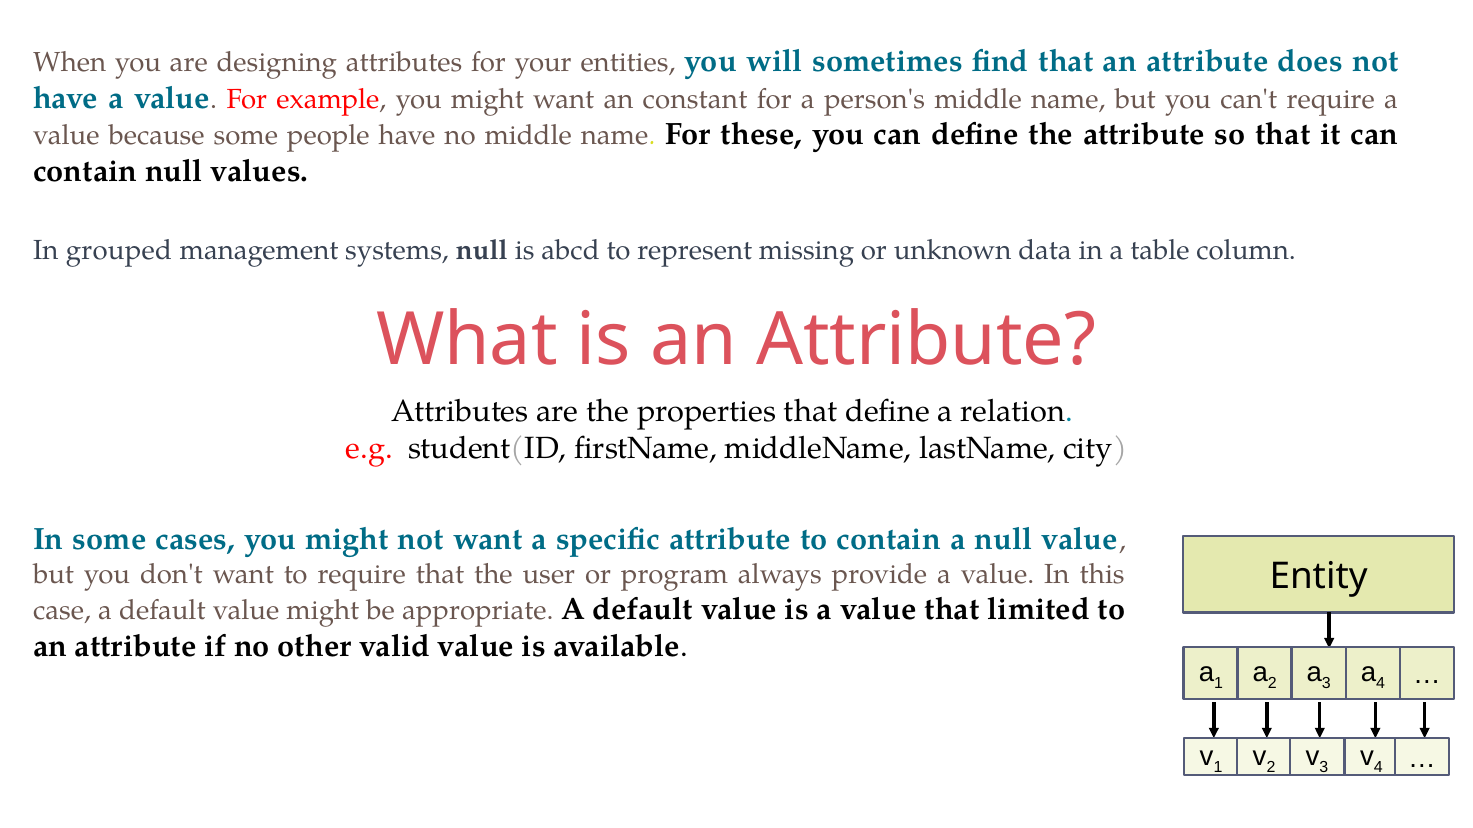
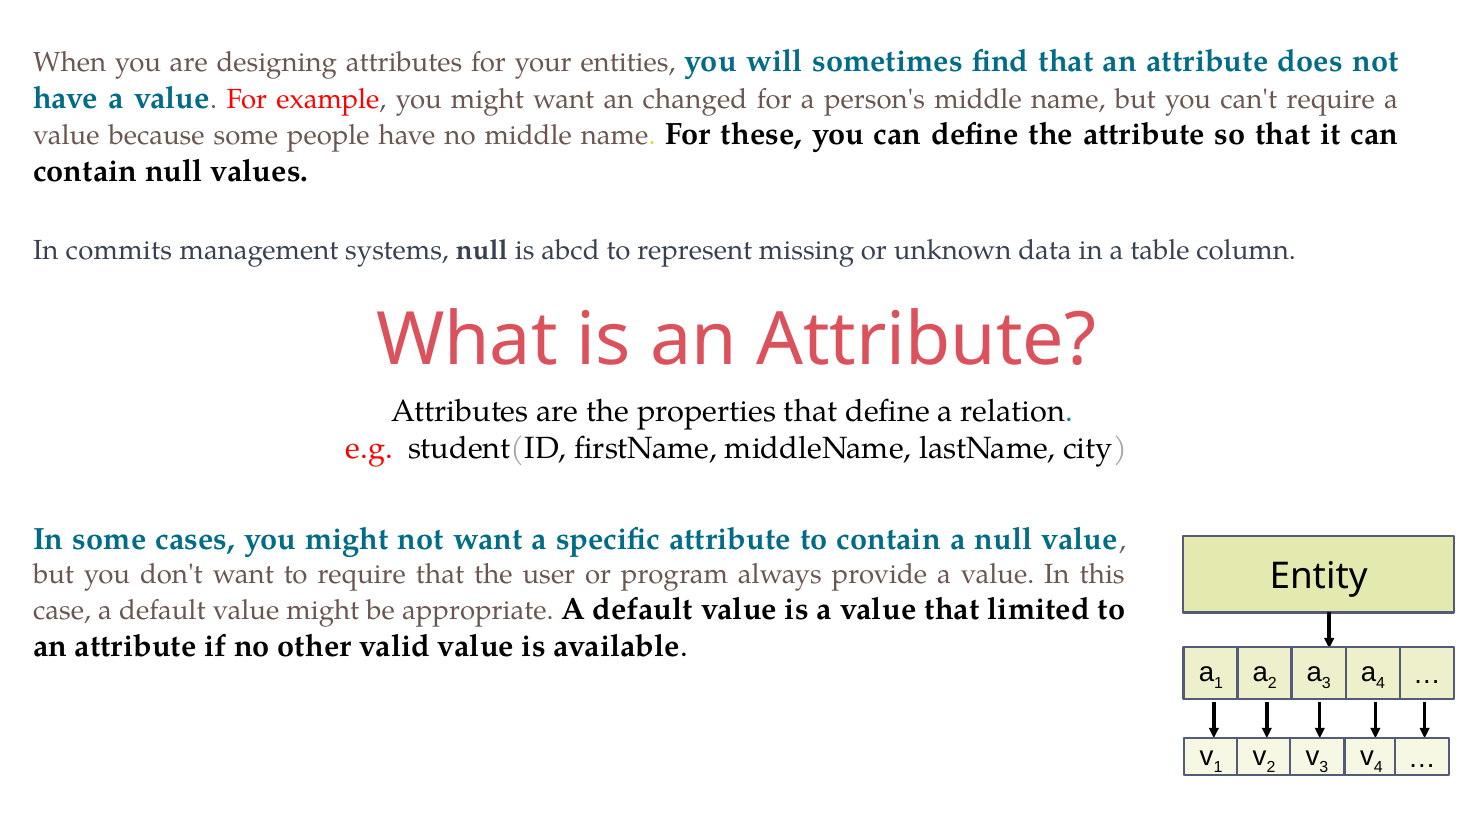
constant: constant -> changed
grouped: grouped -> commits
